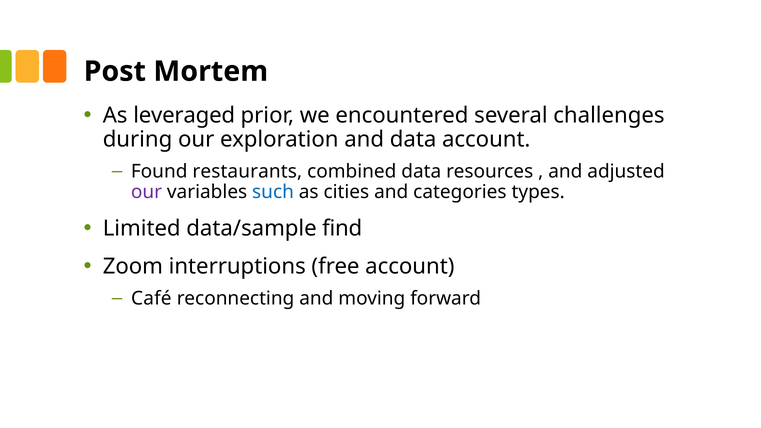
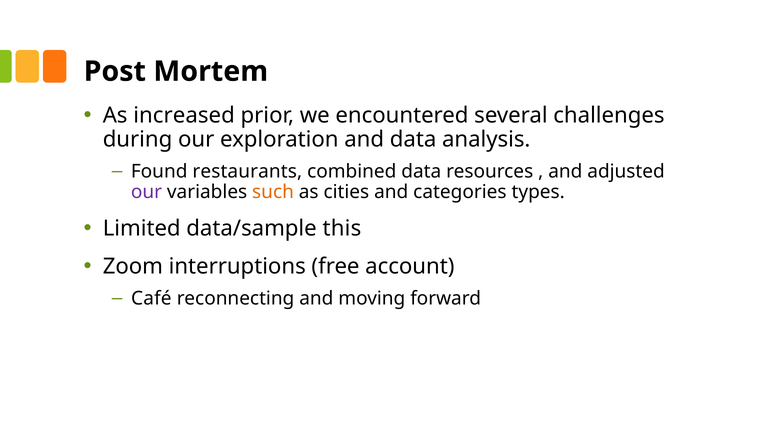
leveraged: leveraged -> increased
data account: account -> analysis
such colour: blue -> orange
find: find -> this
